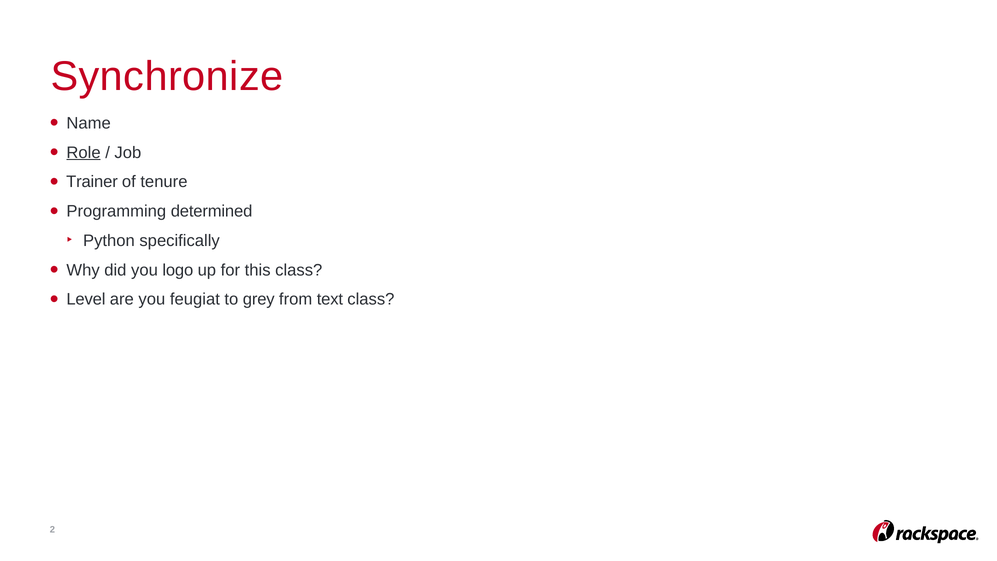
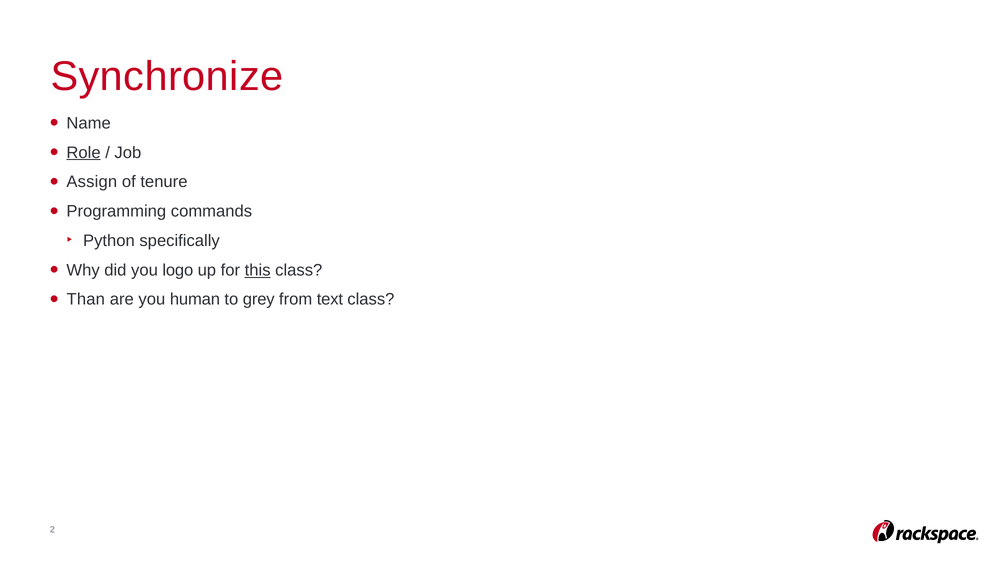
Trainer: Trainer -> Assign
determined: determined -> commands
this underline: none -> present
Level: Level -> Than
feugiat: feugiat -> human
